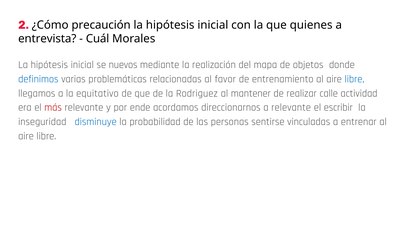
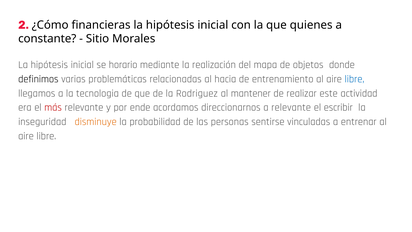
precaución: precaución -> financieras
entrevista: entrevista -> constante
Cuál: Cuál -> Sitio
nuevos: nuevos -> horario
definimos colour: blue -> black
favor: favor -> hacia
equitativo: equitativo -> tecnologia
calle: calle -> este
disminuye colour: blue -> orange
